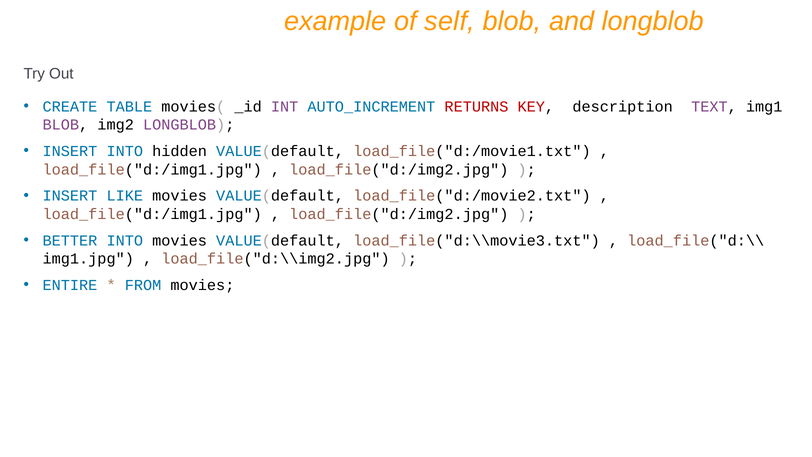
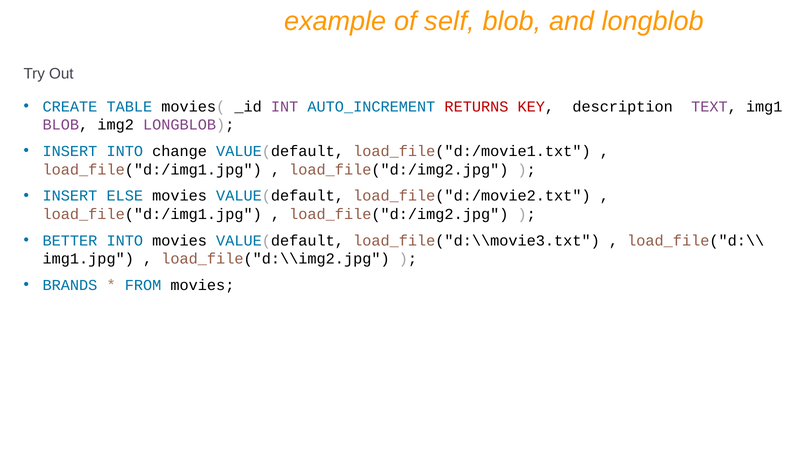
hidden: hidden -> change
LIKE: LIKE -> ELSE
ENTIRE: ENTIRE -> BRANDS
